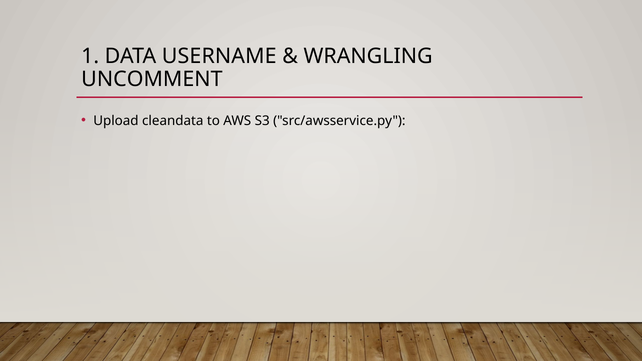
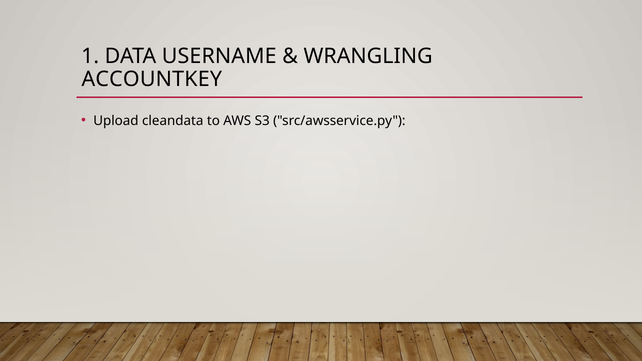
UNCOMMENT: UNCOMMENT -> ACCOUNTKEY
